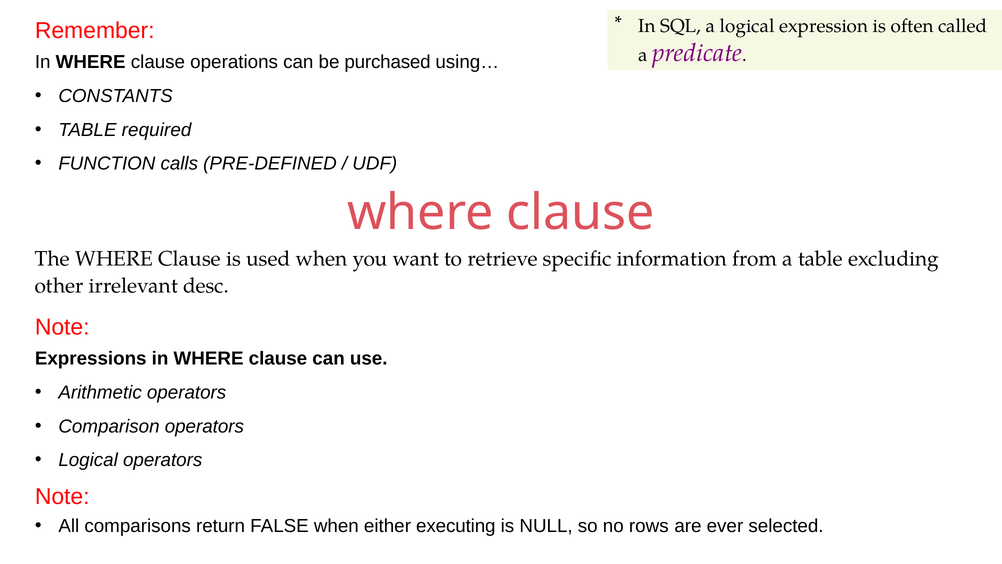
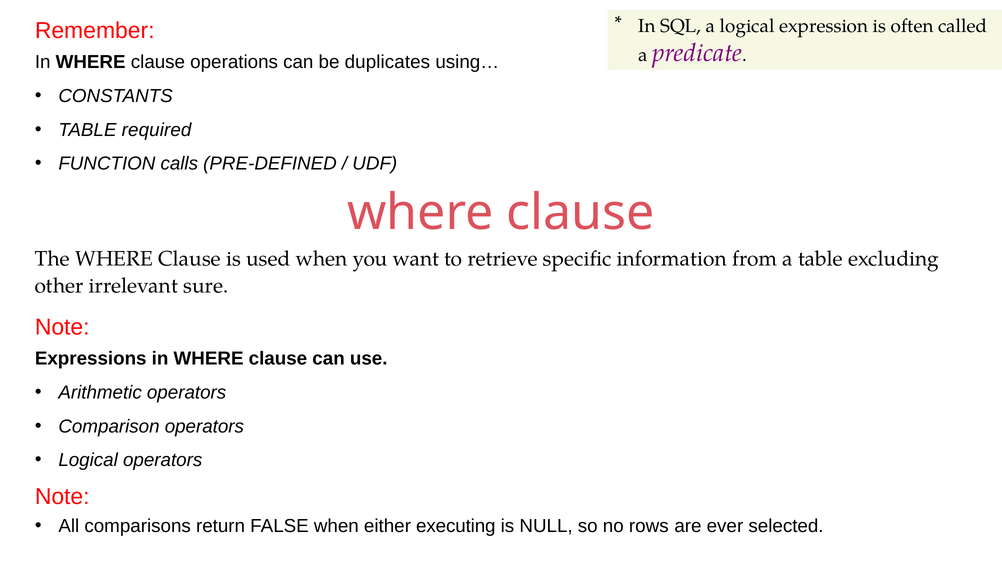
purchased: purchased -> duplicates
desc: desc -> sure
